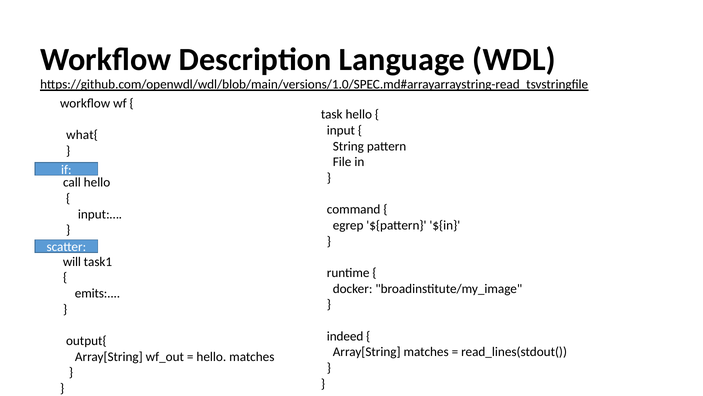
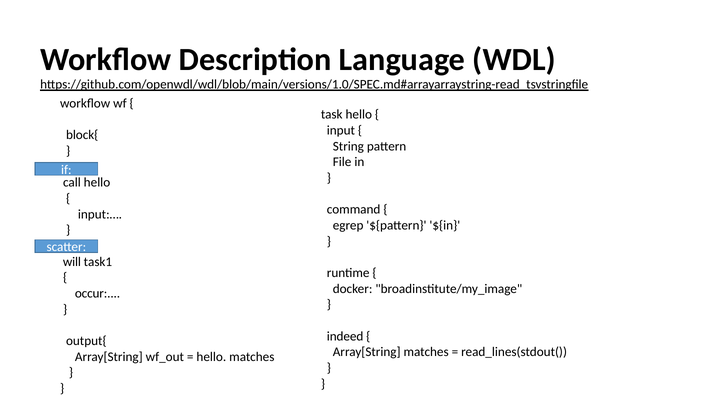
what{: what{ -> block{
emits: emits -> occur
